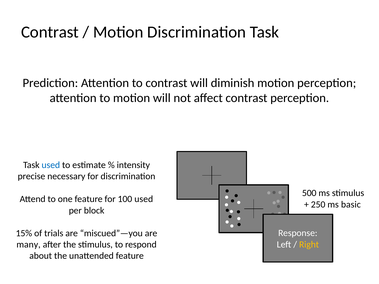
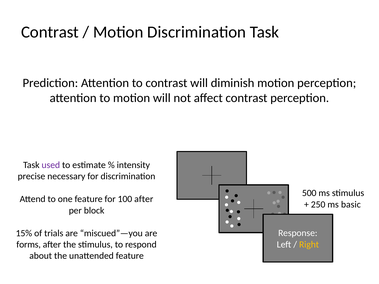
used at (51, 165) colour: blue -> purple
100 used: used -> after
many: many -> forms
